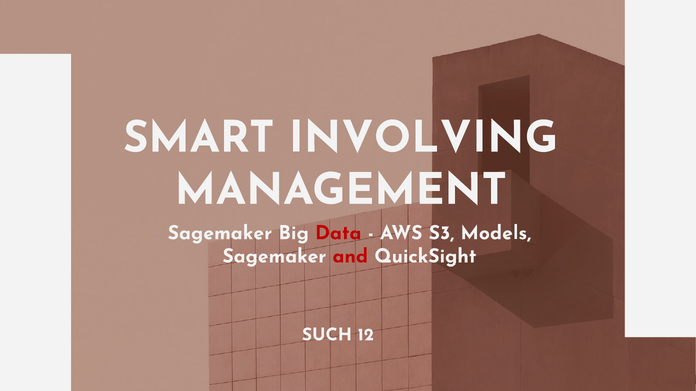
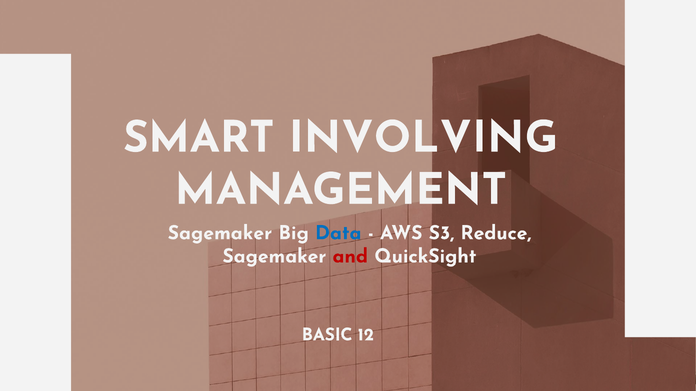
Data colour: red -> blue
Models: Models -> Reduce
SUCH: SUCH -> BASIC
